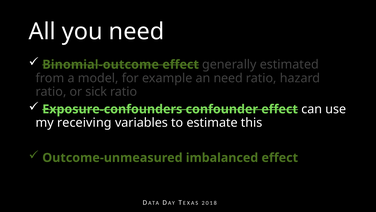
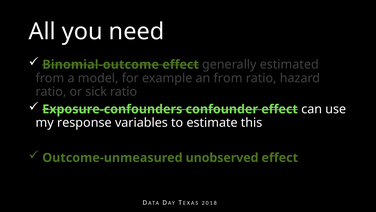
an need: need -> from
receiving: receiving -> response
imbalanced: imbalanced -> unobserved
